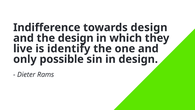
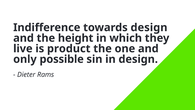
the design: design -> height
identify: identify -> product
